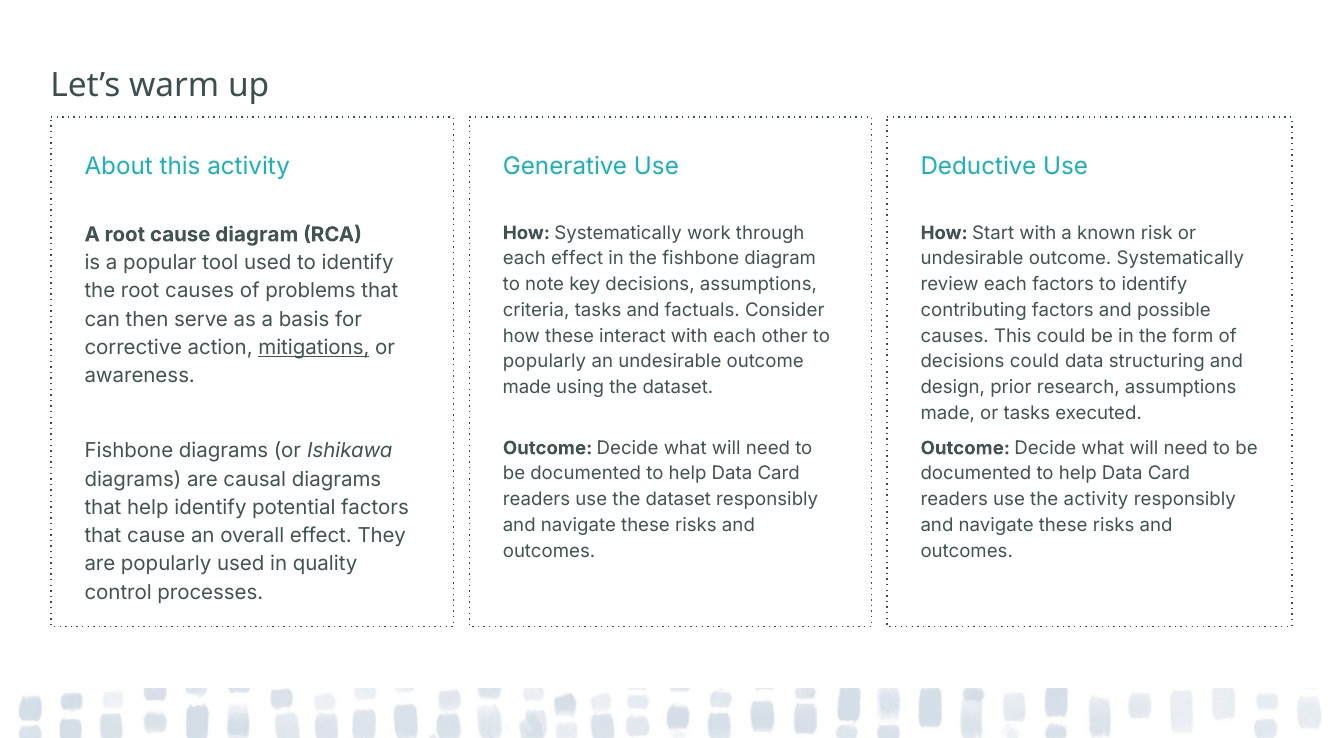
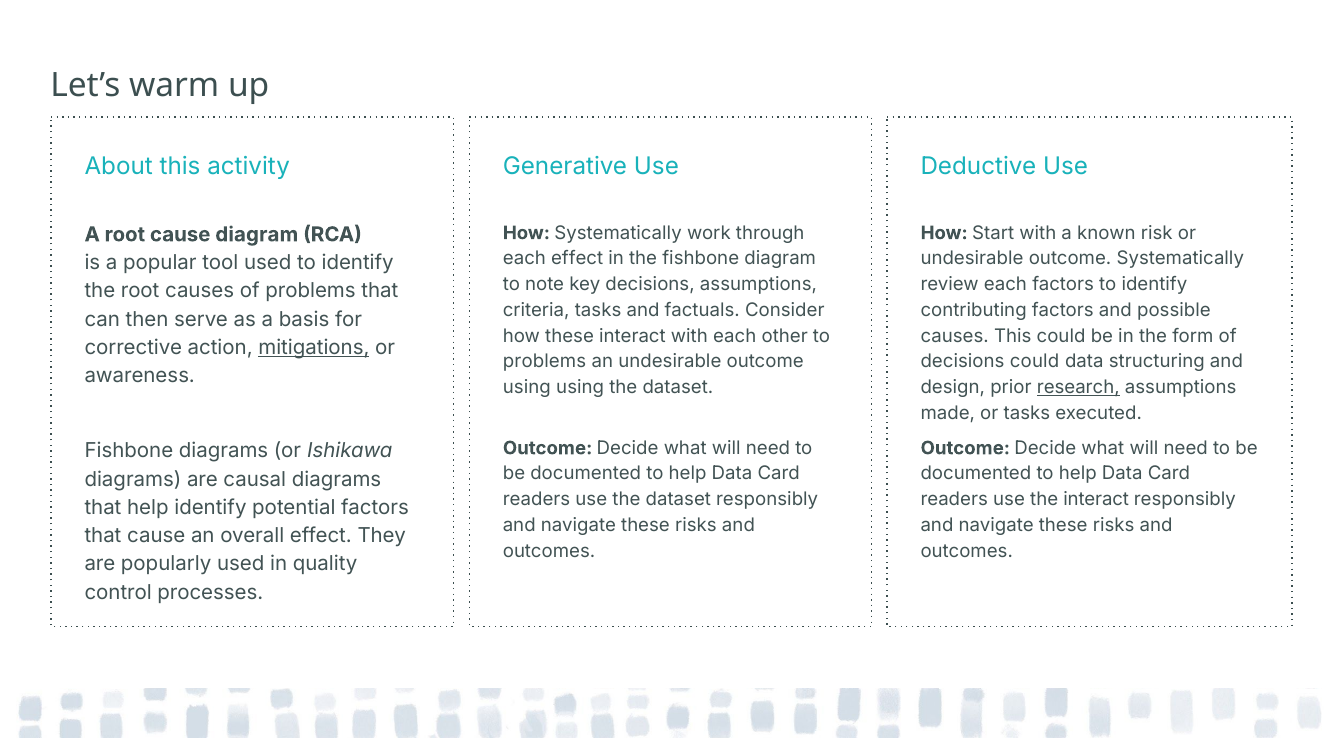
popularly at (545, 361): popularly -> problems
made at (527, 387): made -> using
research underline: none -> present
the activity: activity -> interact
